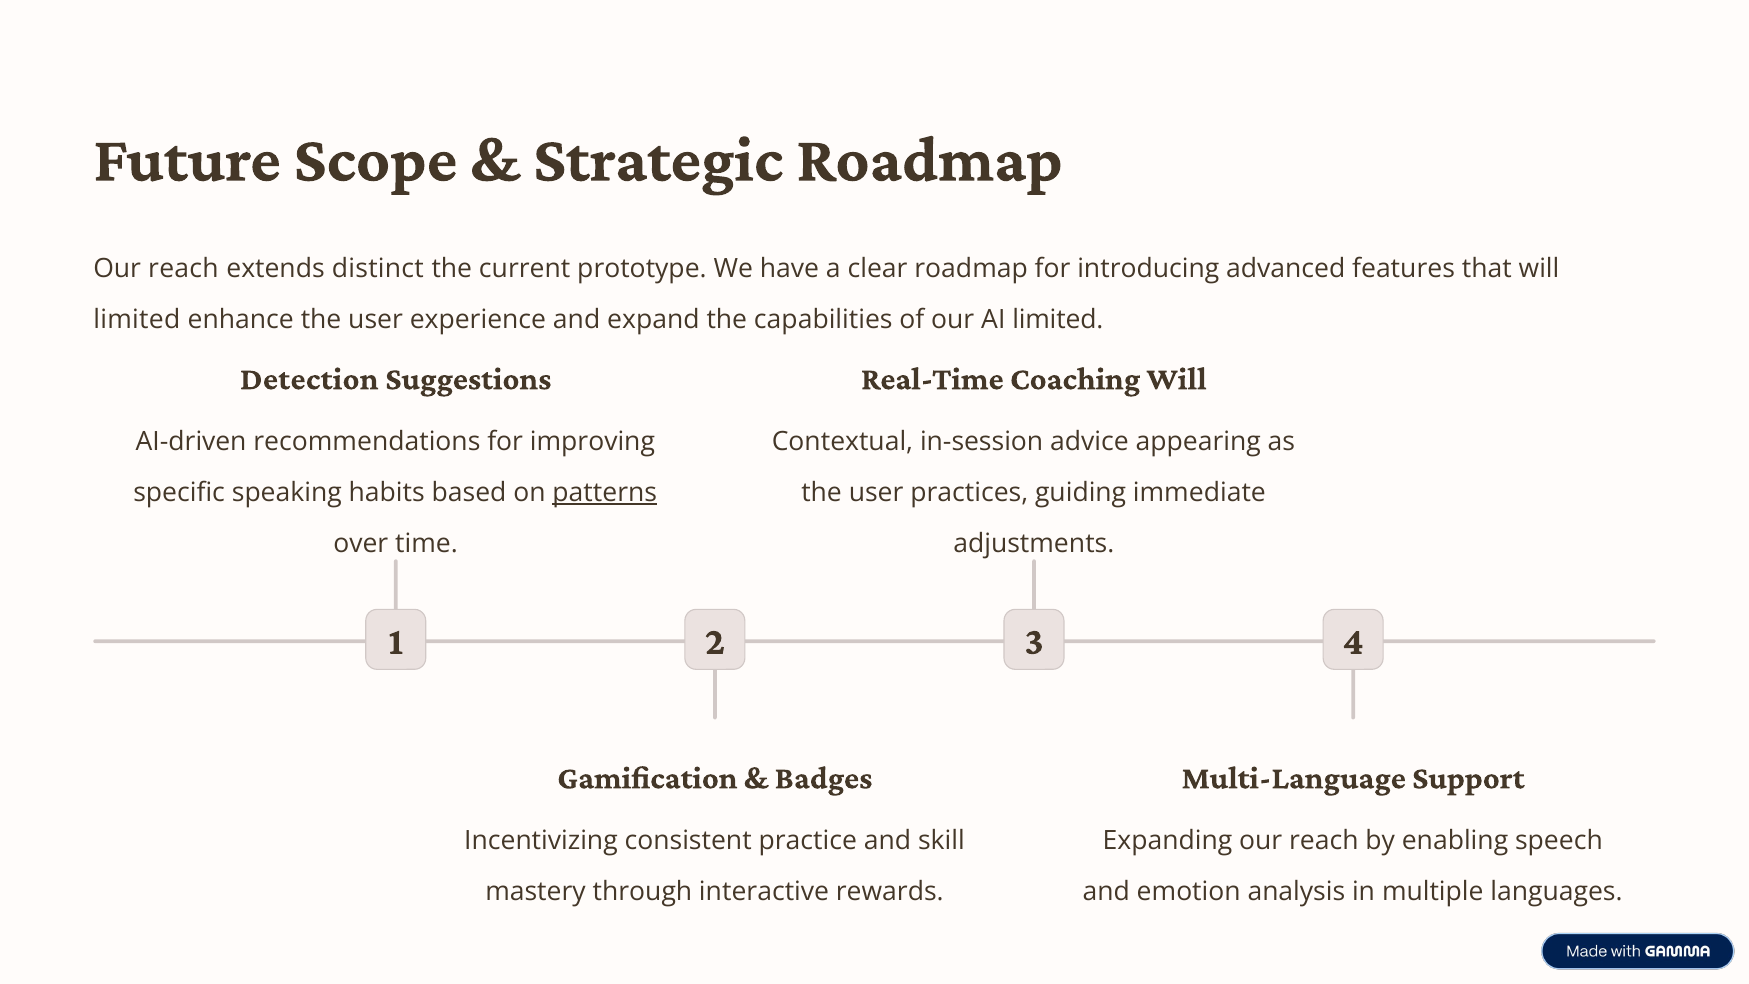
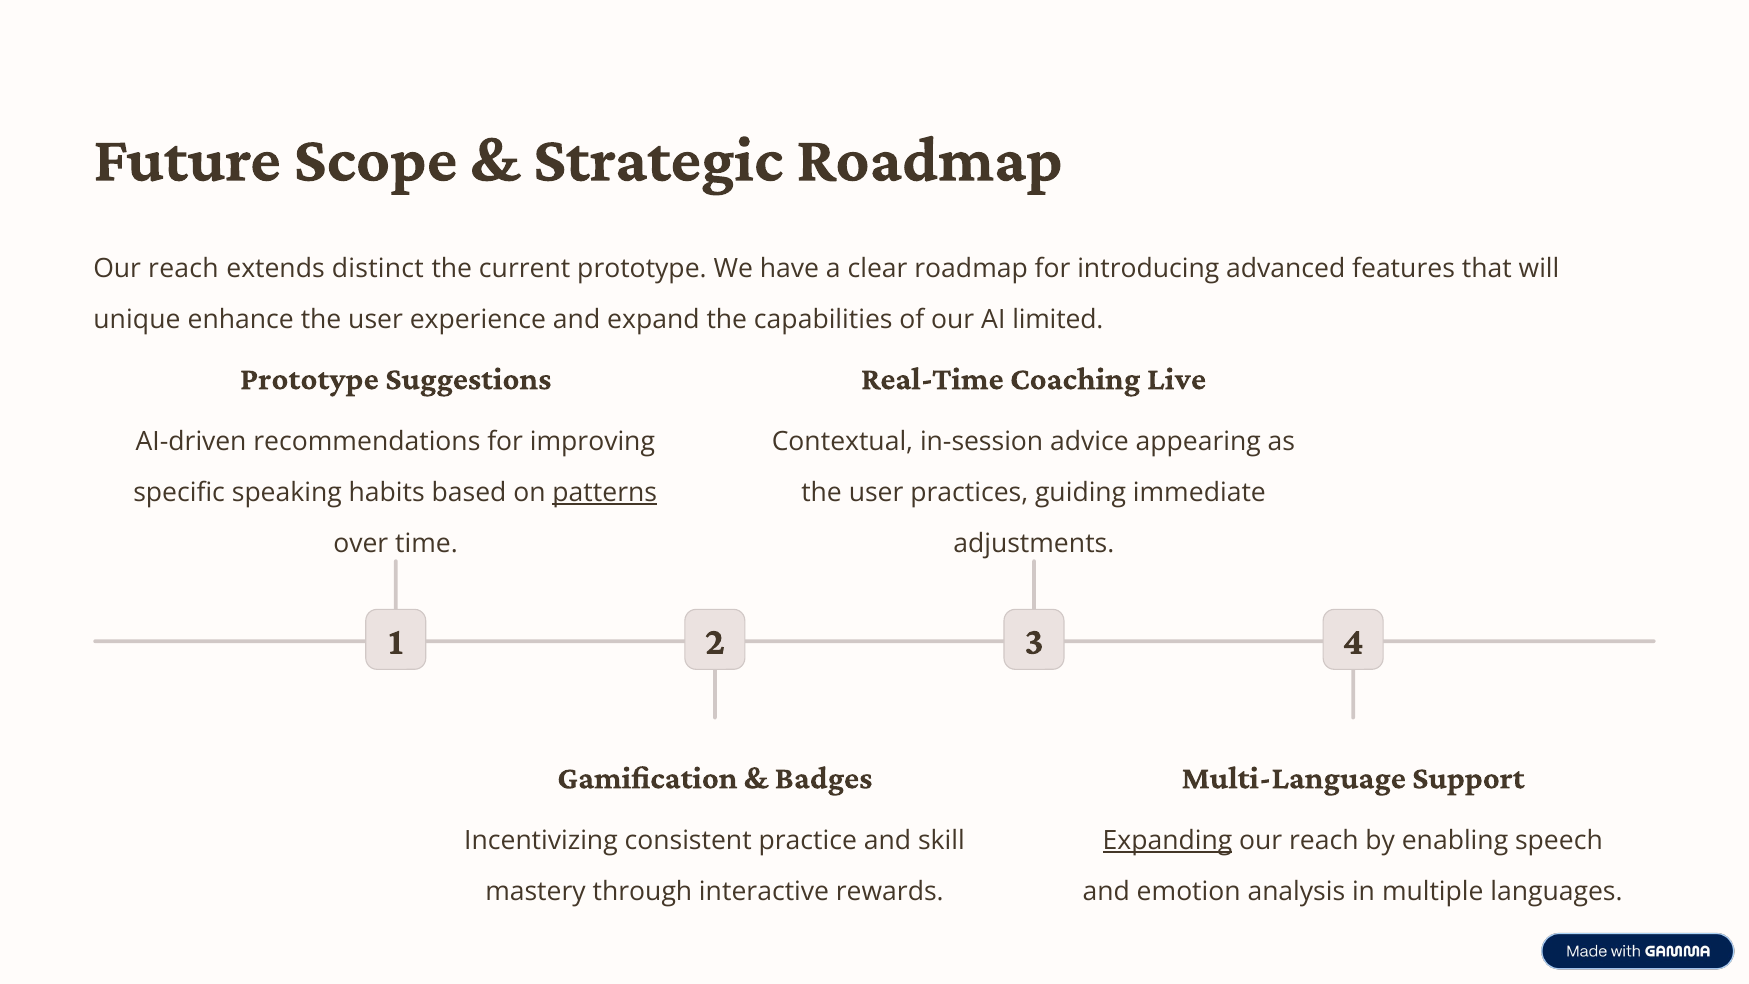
limited at (137, 319): limited -> unique
Detection at (309, 378): Detection -> Prototype
Coaching Will: Will -> Live
Expanding underline: none -> present
